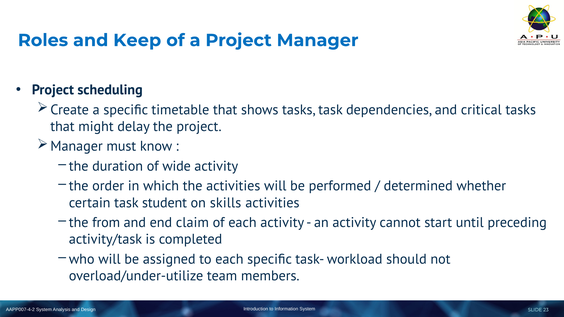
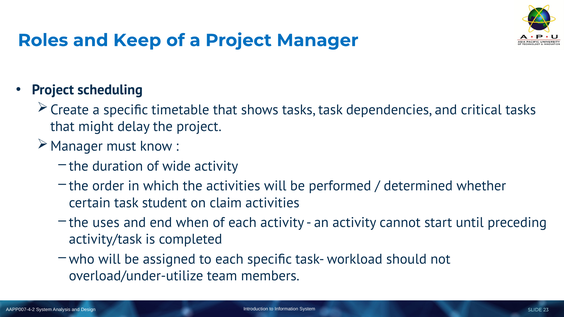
skills: skills -> claim
from: from -> uses
claim: claim -> when
